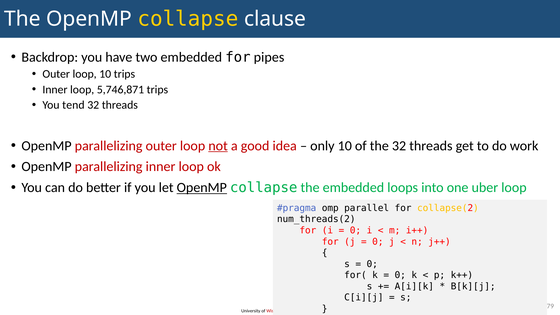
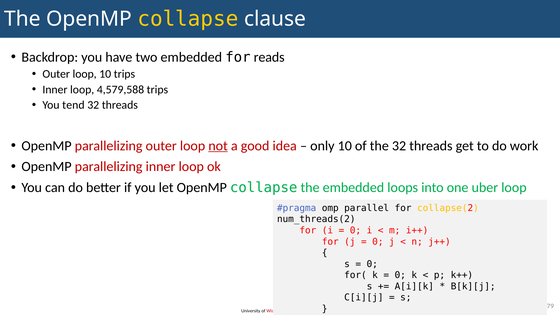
pipes: pipes -> reads
5,746,871: 5,746,871 -> 4,579,588
OpenMP at (202, 188) underline: present -> none
